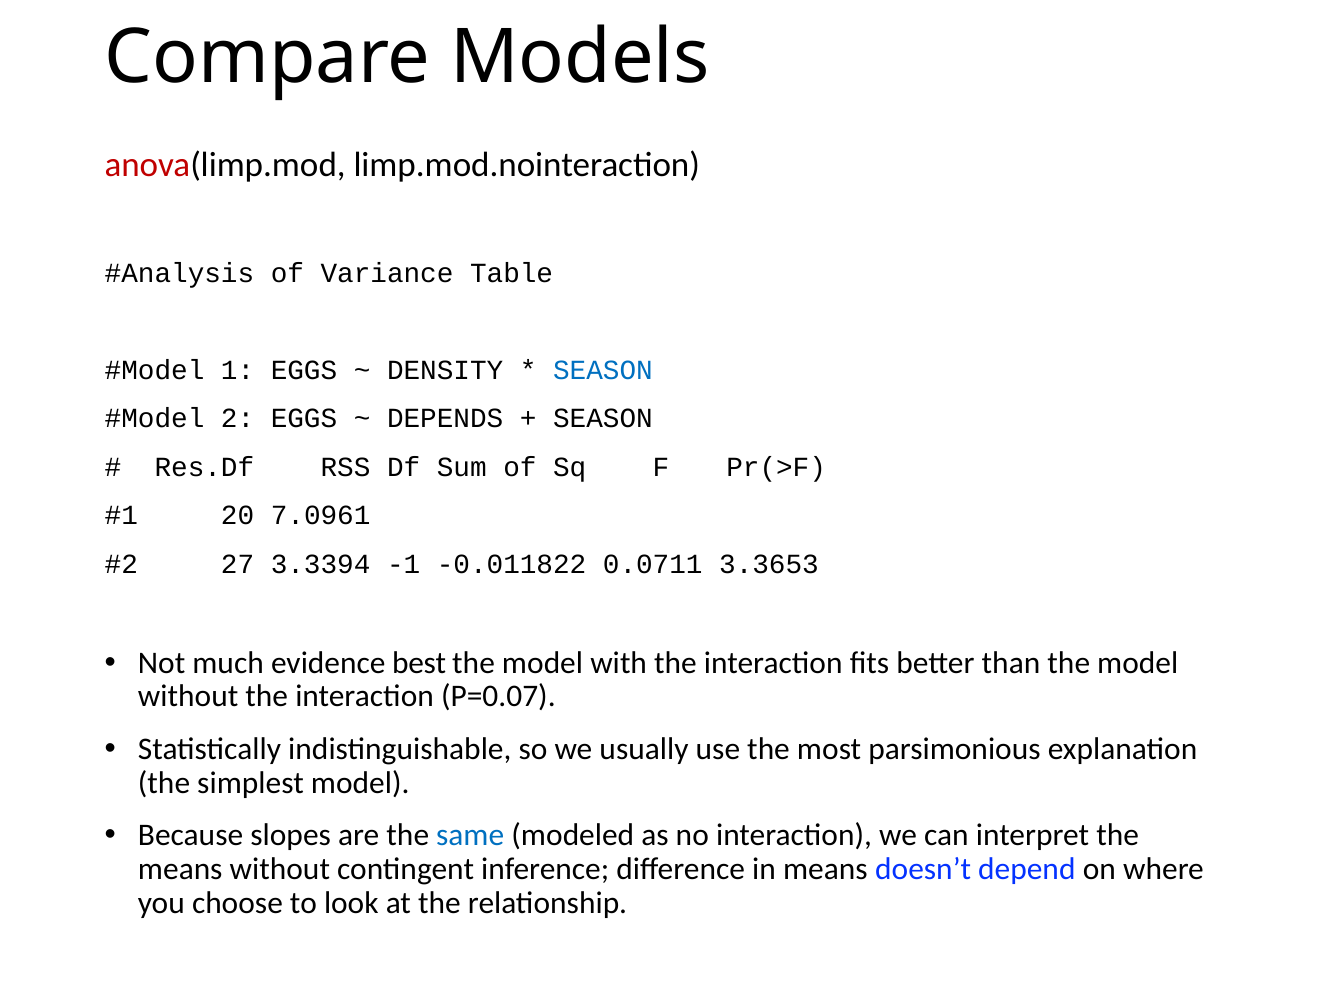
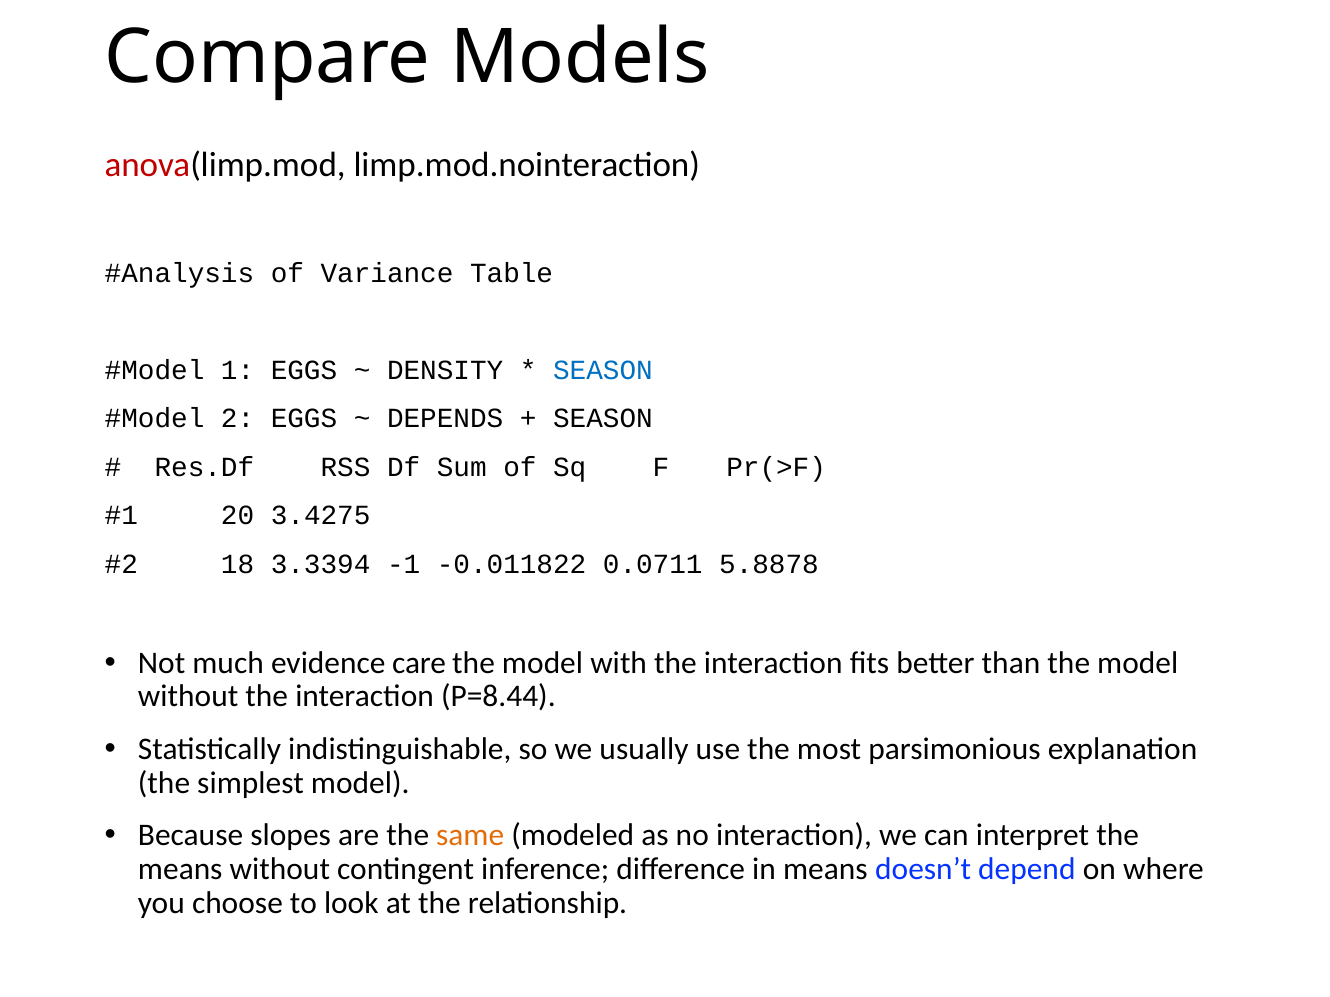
7.0961: 7.0961 -> 3.4275
27: 27 -> 18
3.3653: 3.3653 -> 5.8878
best: best -> care
P=0.07: P=0.07 -> P=8.44
same colour: blue -> orange
